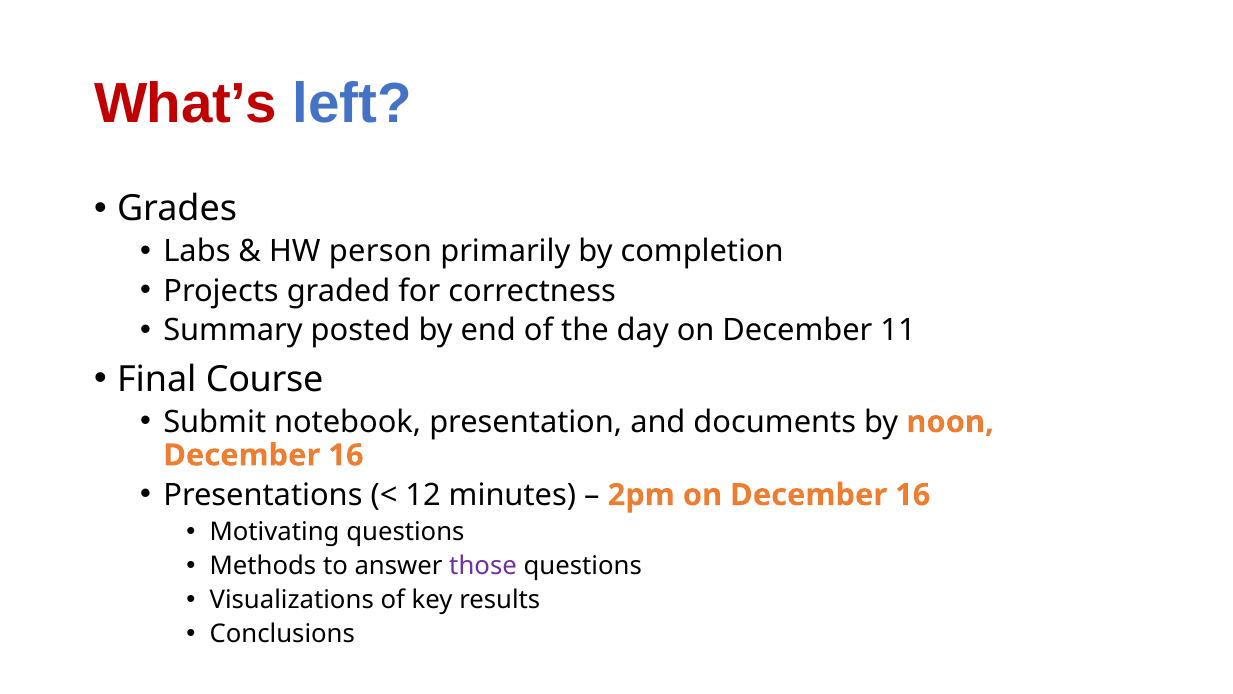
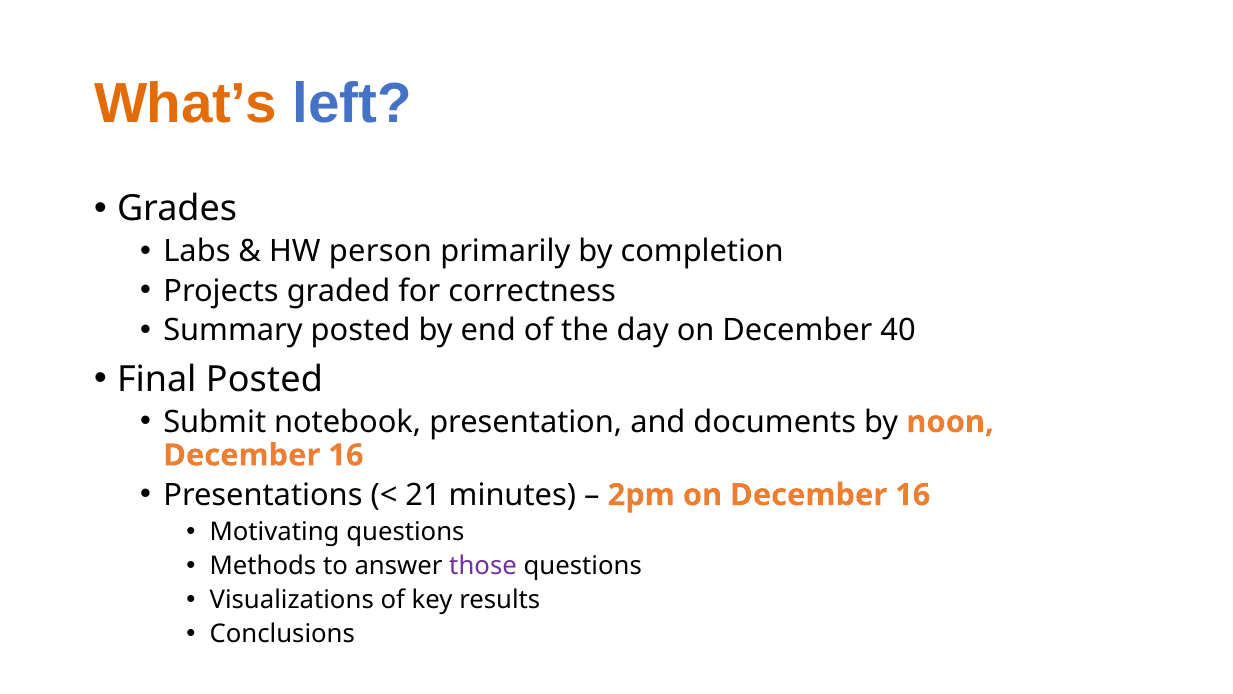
What’s colour: red -> orange
11: 11 -> 40
Final Course: Course -> Posted
12: 12 -> 21
